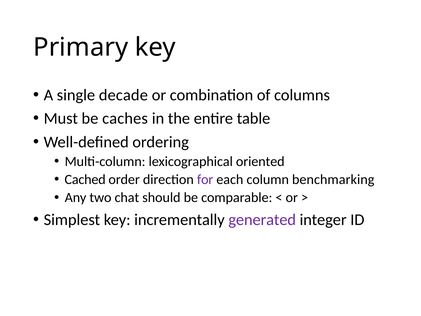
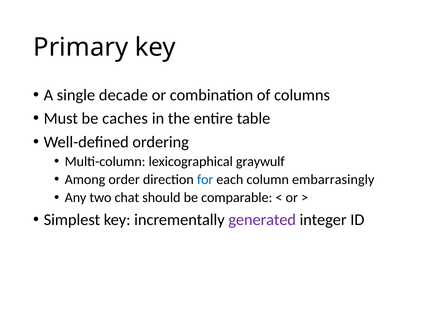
oriented: oriented -> graywulf
Cached: Cached -> Among
for colour: purple -> blue
benchmarking: benchmarking -> embarrasingly
